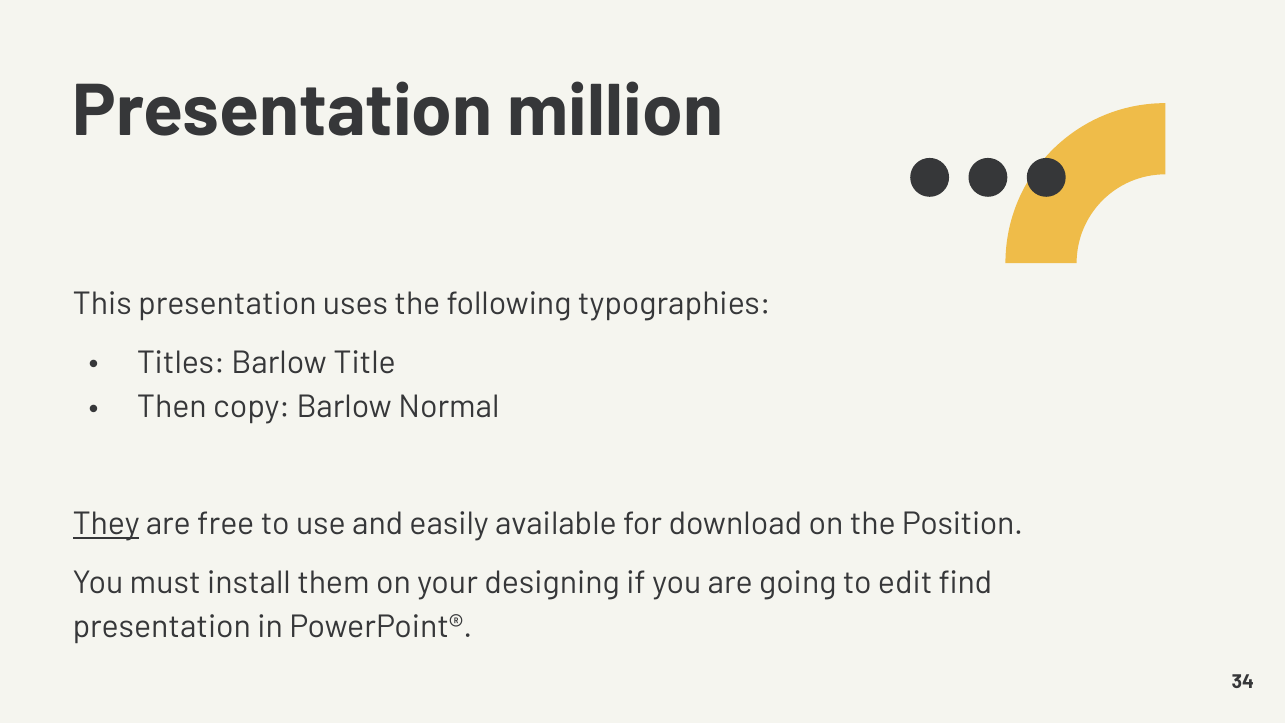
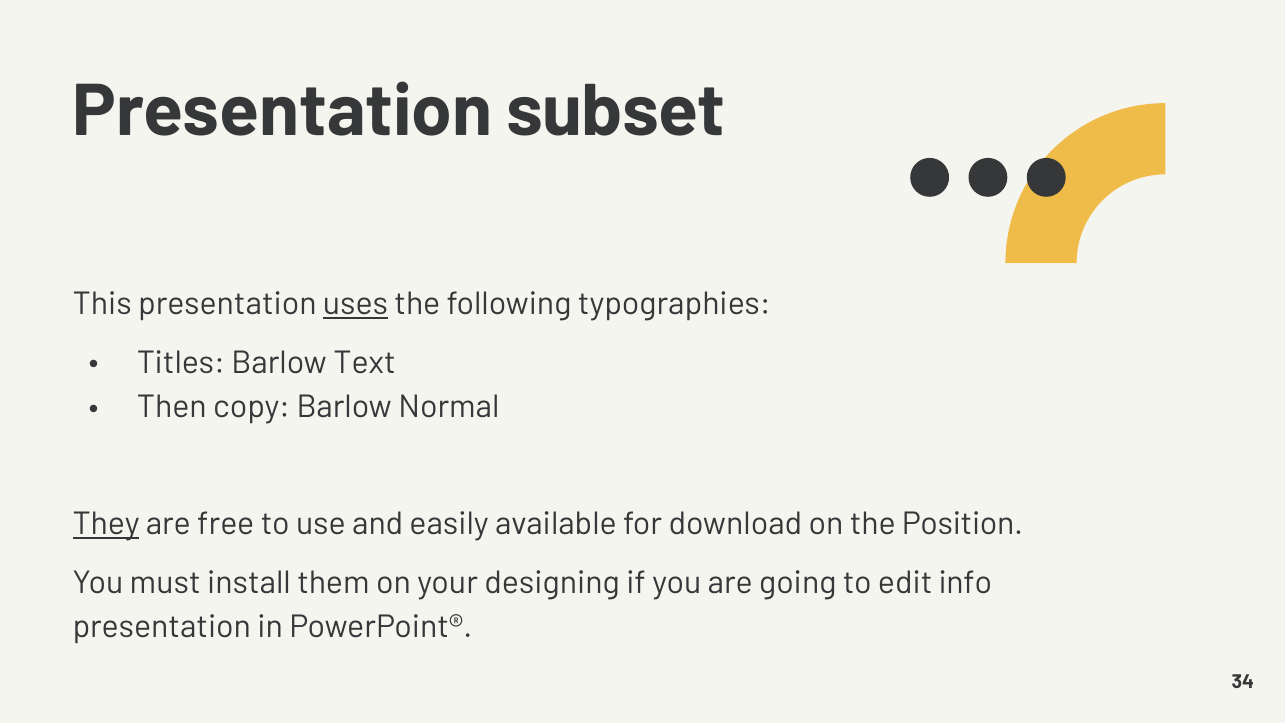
million: million -> subset
uses underline: none -> present
Title: Title -> Text
find: find -> info
